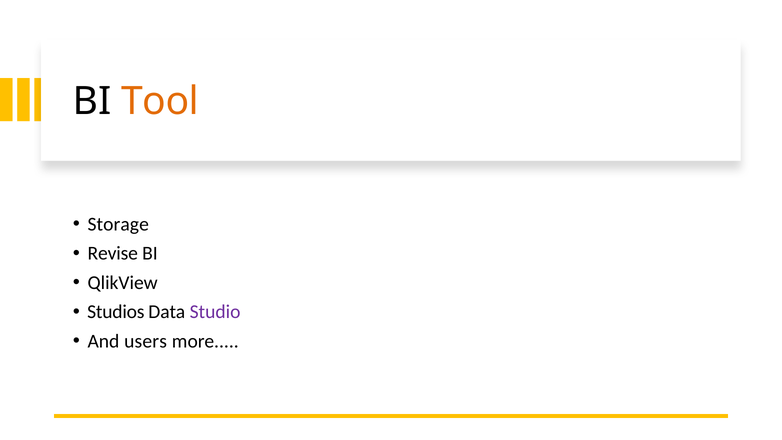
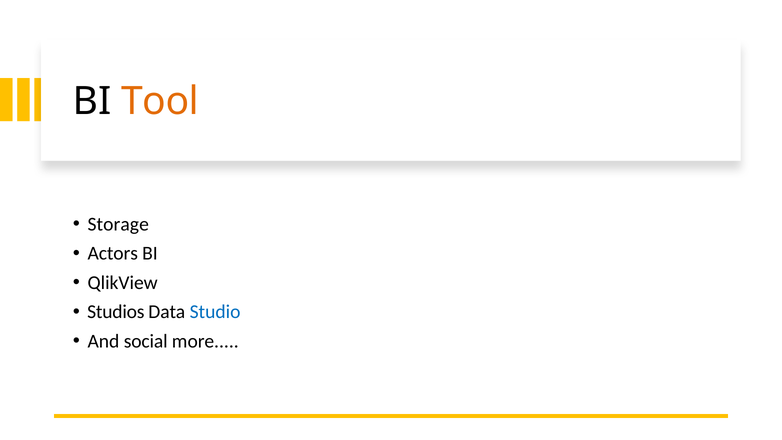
Revise: Revise -> Actors
Studio colour: purple -> blue
users: users -> social
